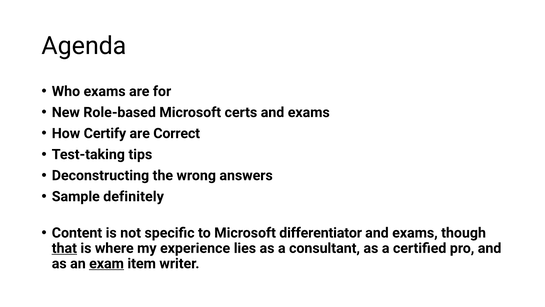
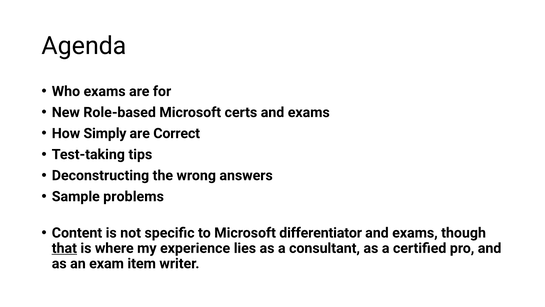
Certify: Certify -> Simply
definitely: definitely -> problems
exam underline: present -> none
